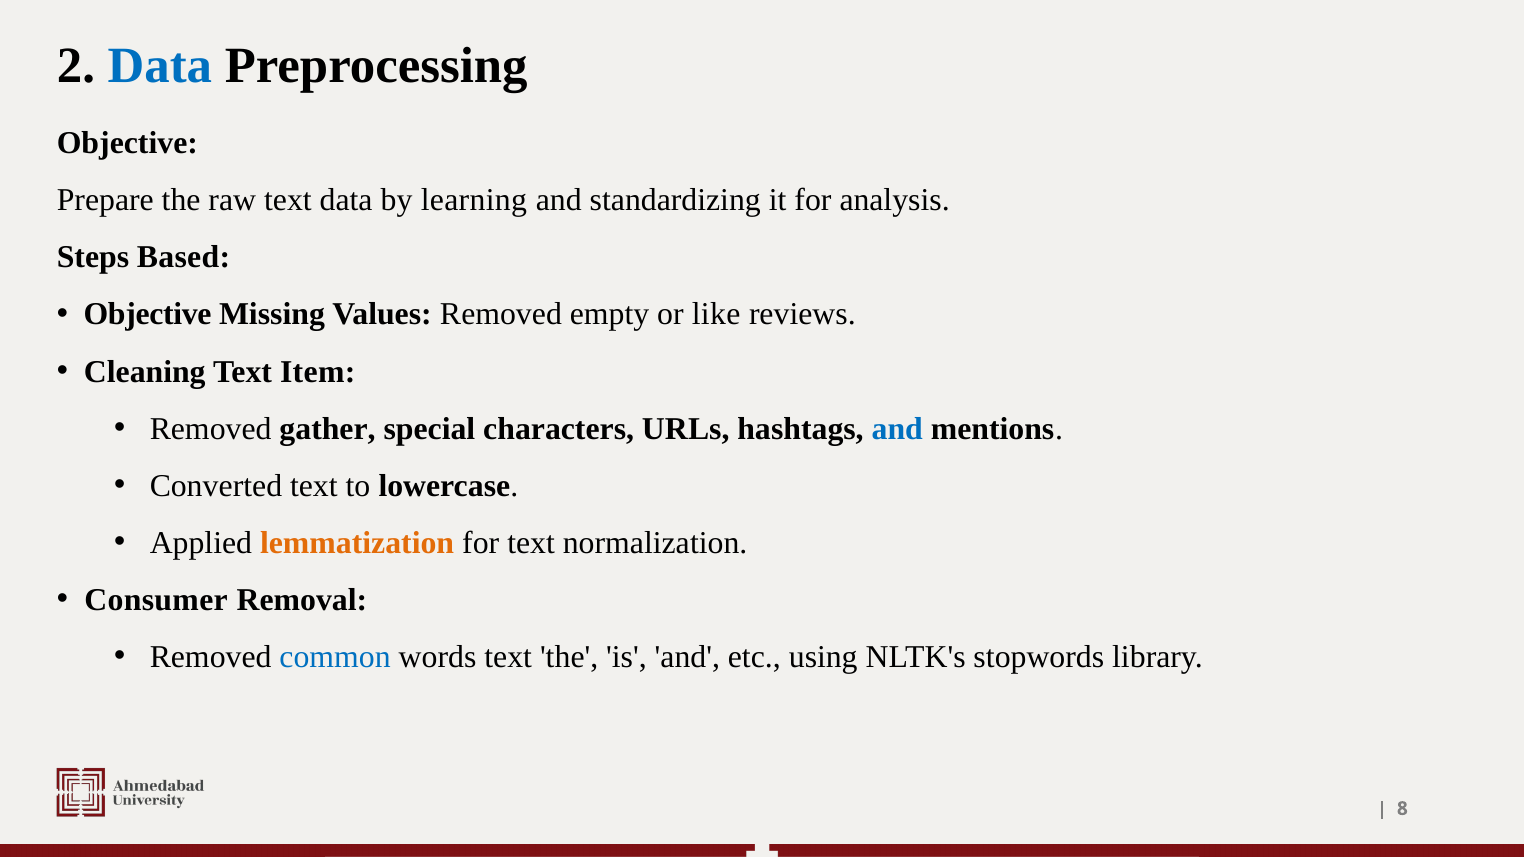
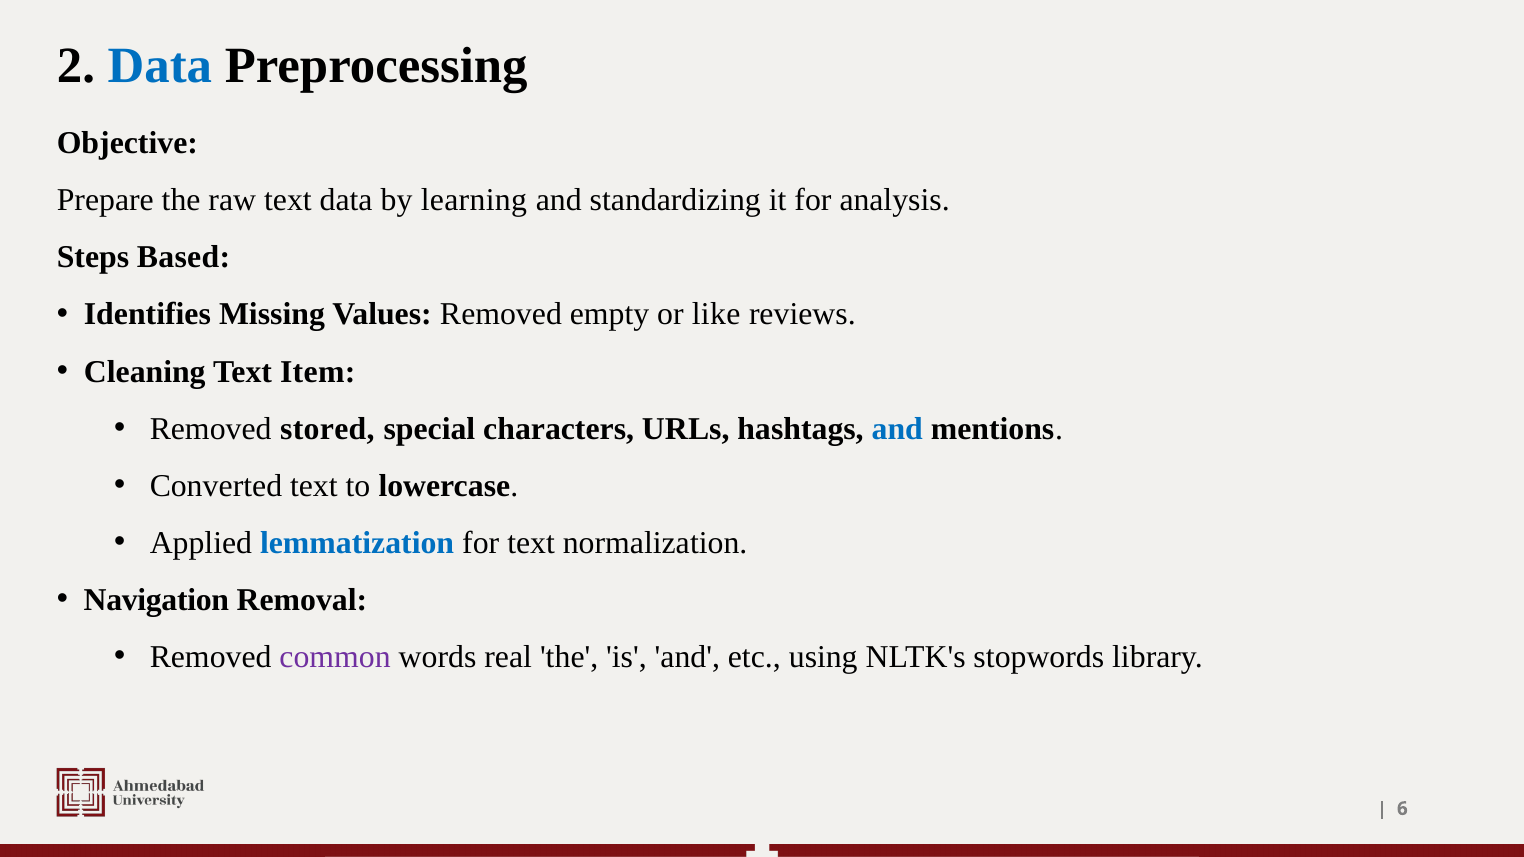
Objective at (148, 315): Objective -> Identifies
gather: gather -> stored
lemmatization colour: orange -> blue
Consumer: Consumer -> Navigation
common colour: blue -> purple
words text: text -> real
8: 8 -> 6
